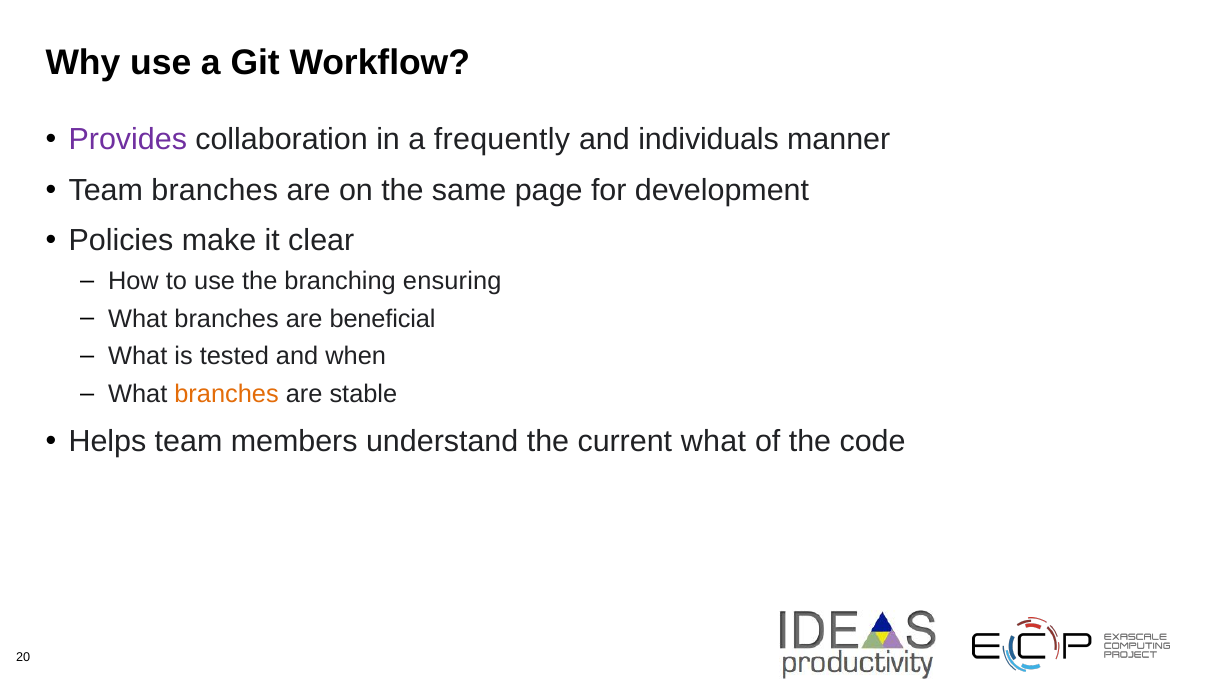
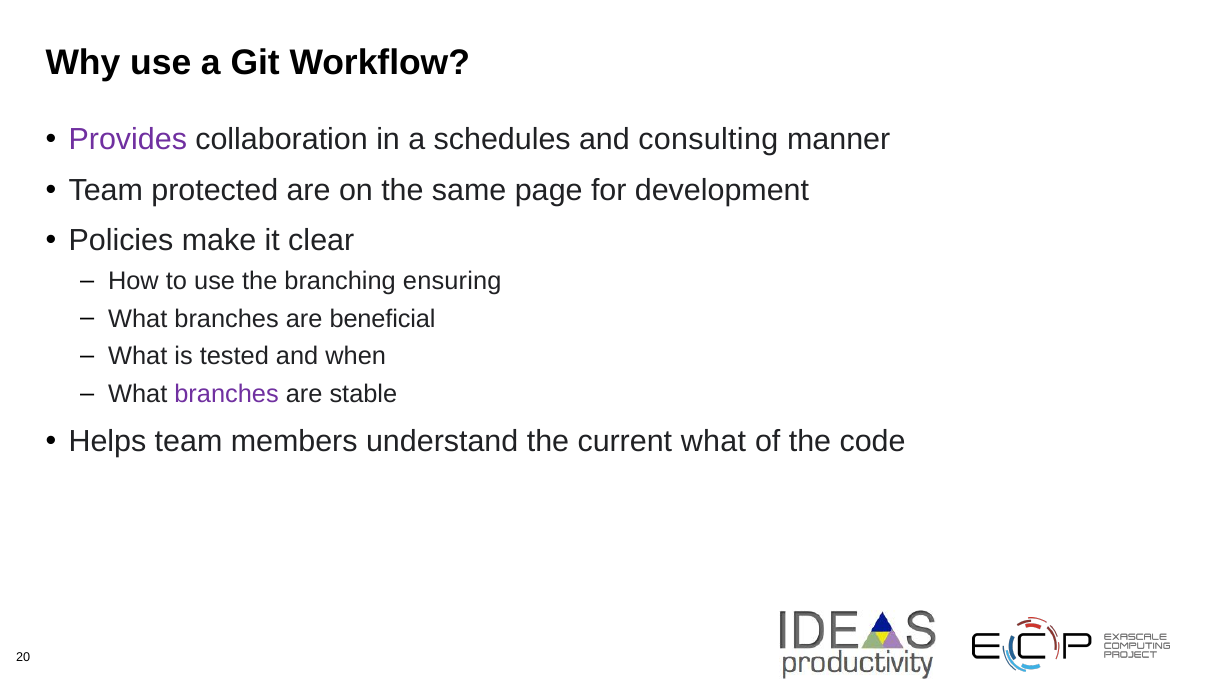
frequently: frequently -> schedules
individuals: individuals -> consulting
Team branches: branches -> protected
branches at (227, 394) colour: orange -> purple
